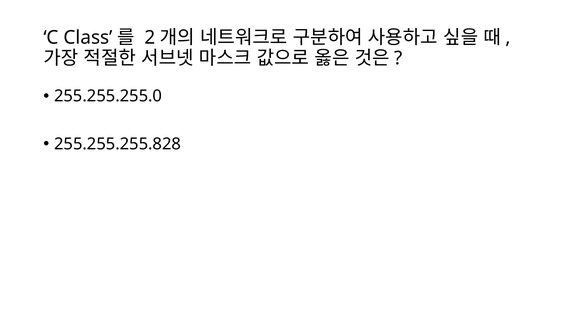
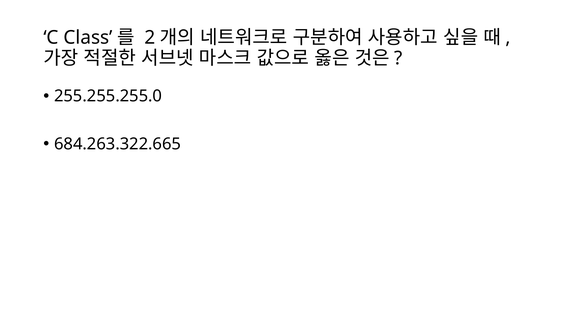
255.255.255.828: 255.255.255.828 -> 684.263.322.665
